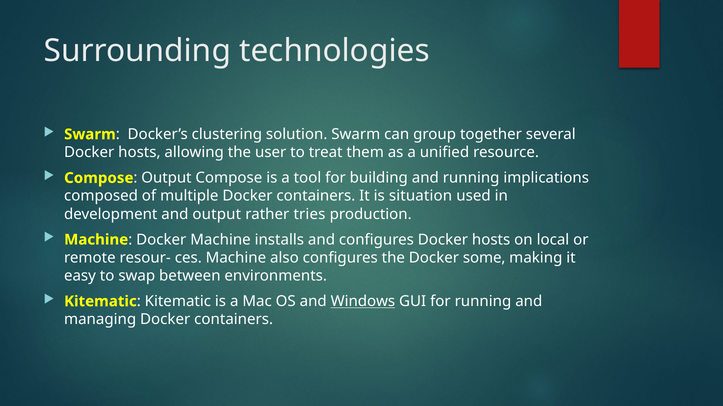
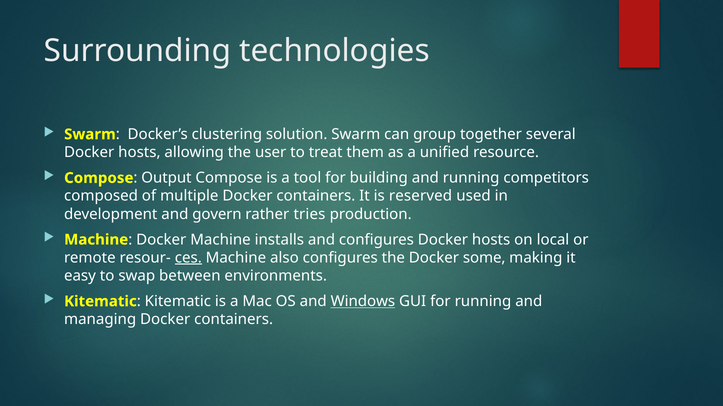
implications: implications -> competitors
situation: situation -> reserved
and output: output -> govern
ces underline: none -> present
